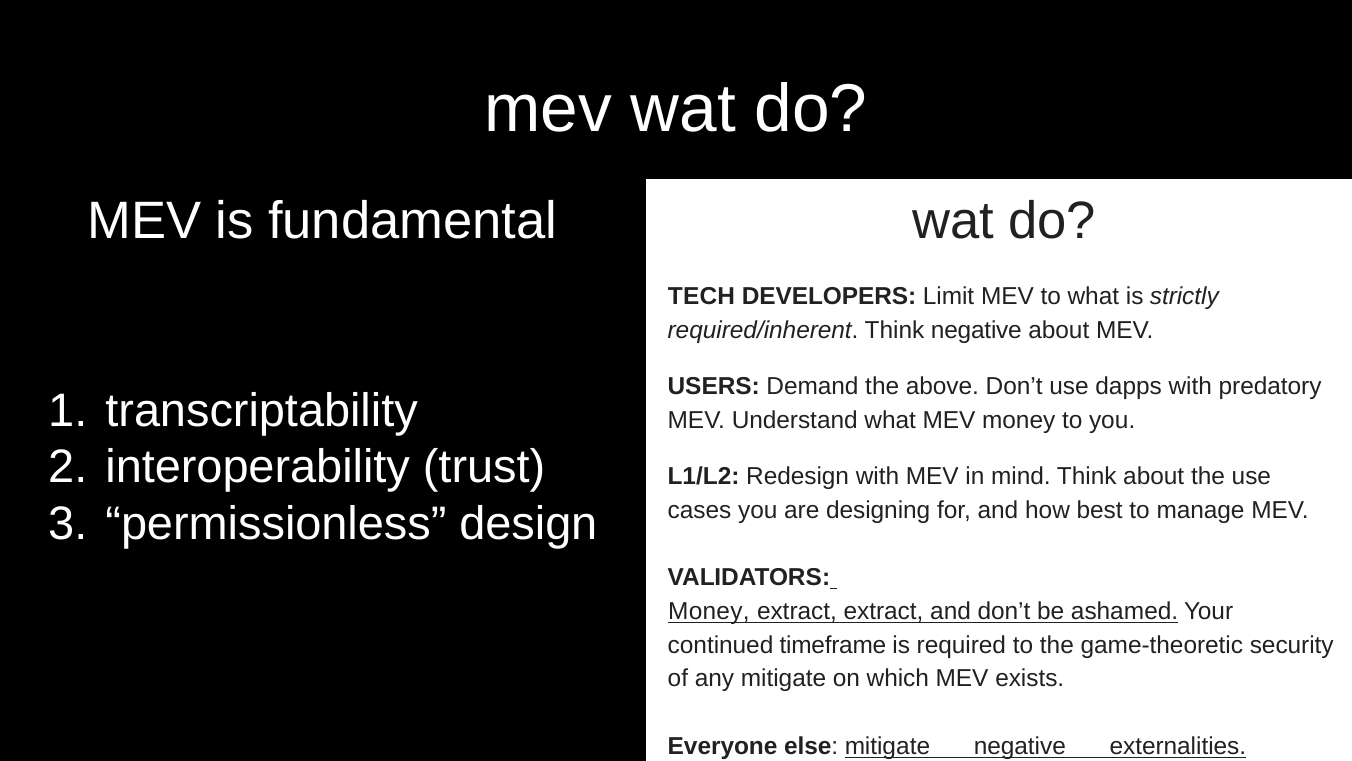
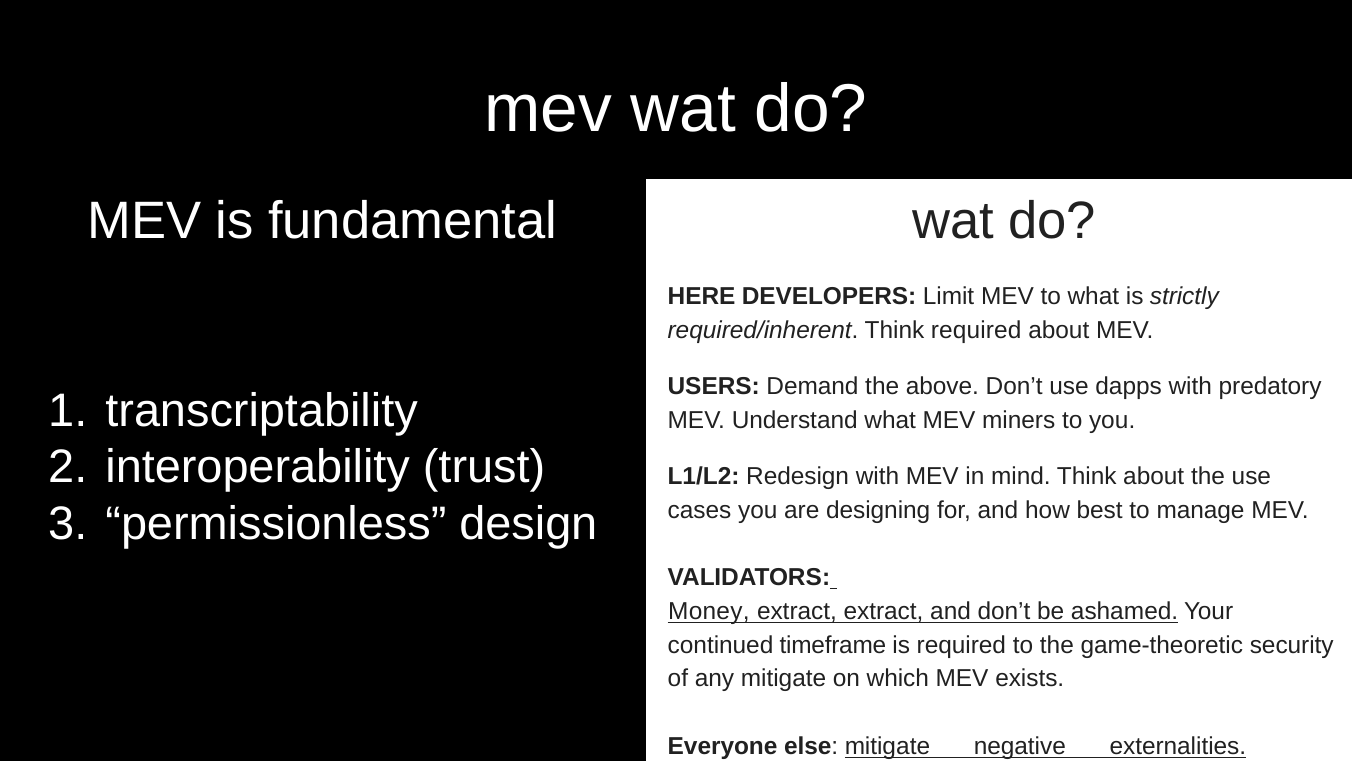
TECH: TECH -> HERE
Think negative: negative -> required
MEV money: money -> miners
